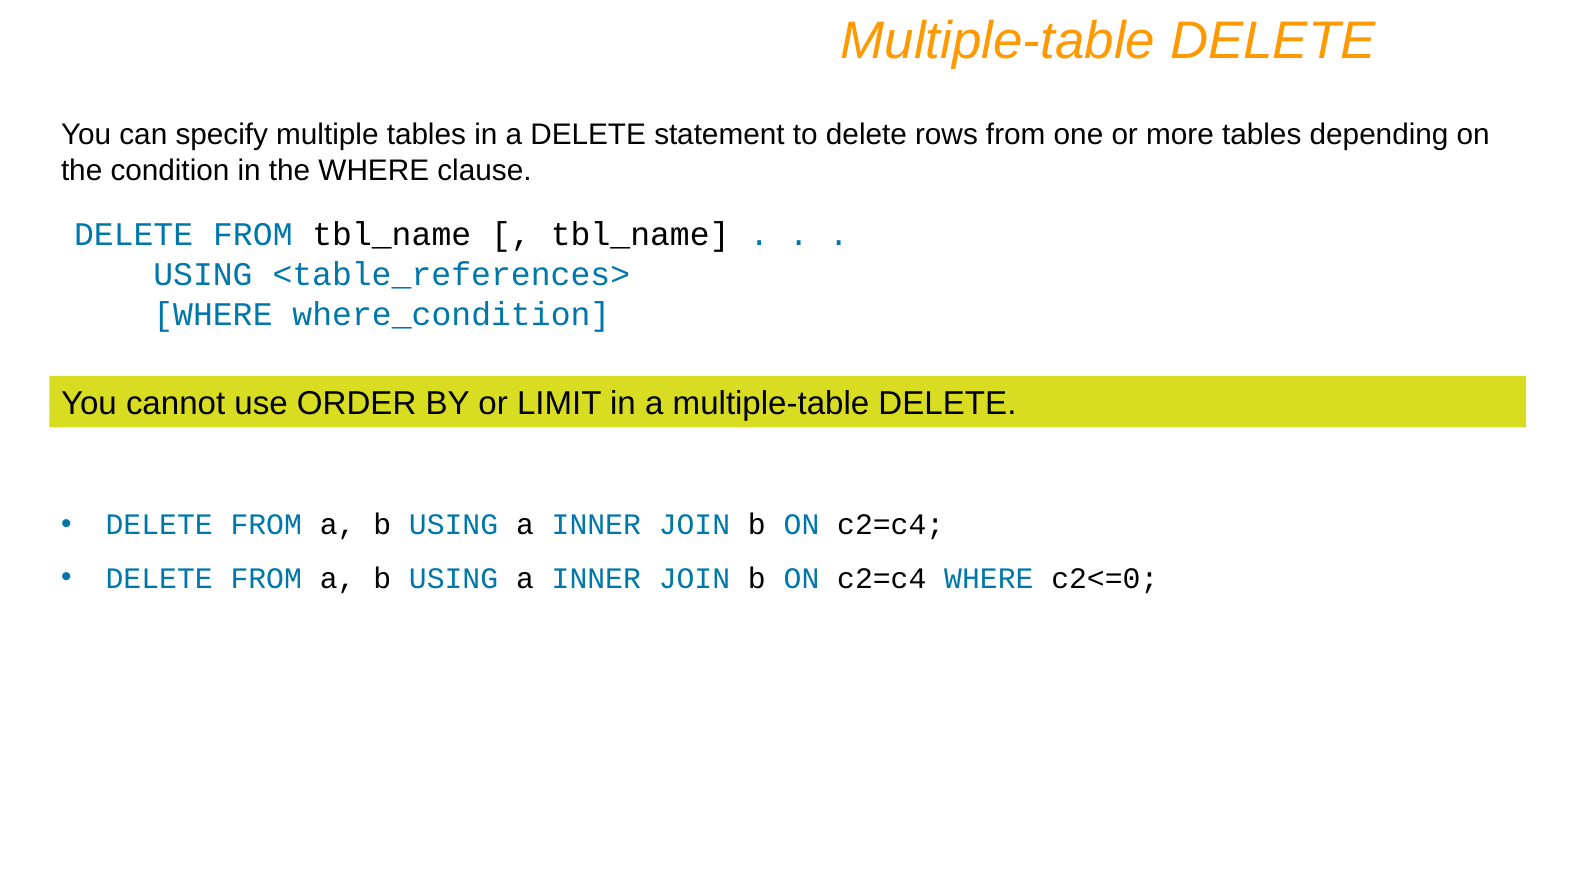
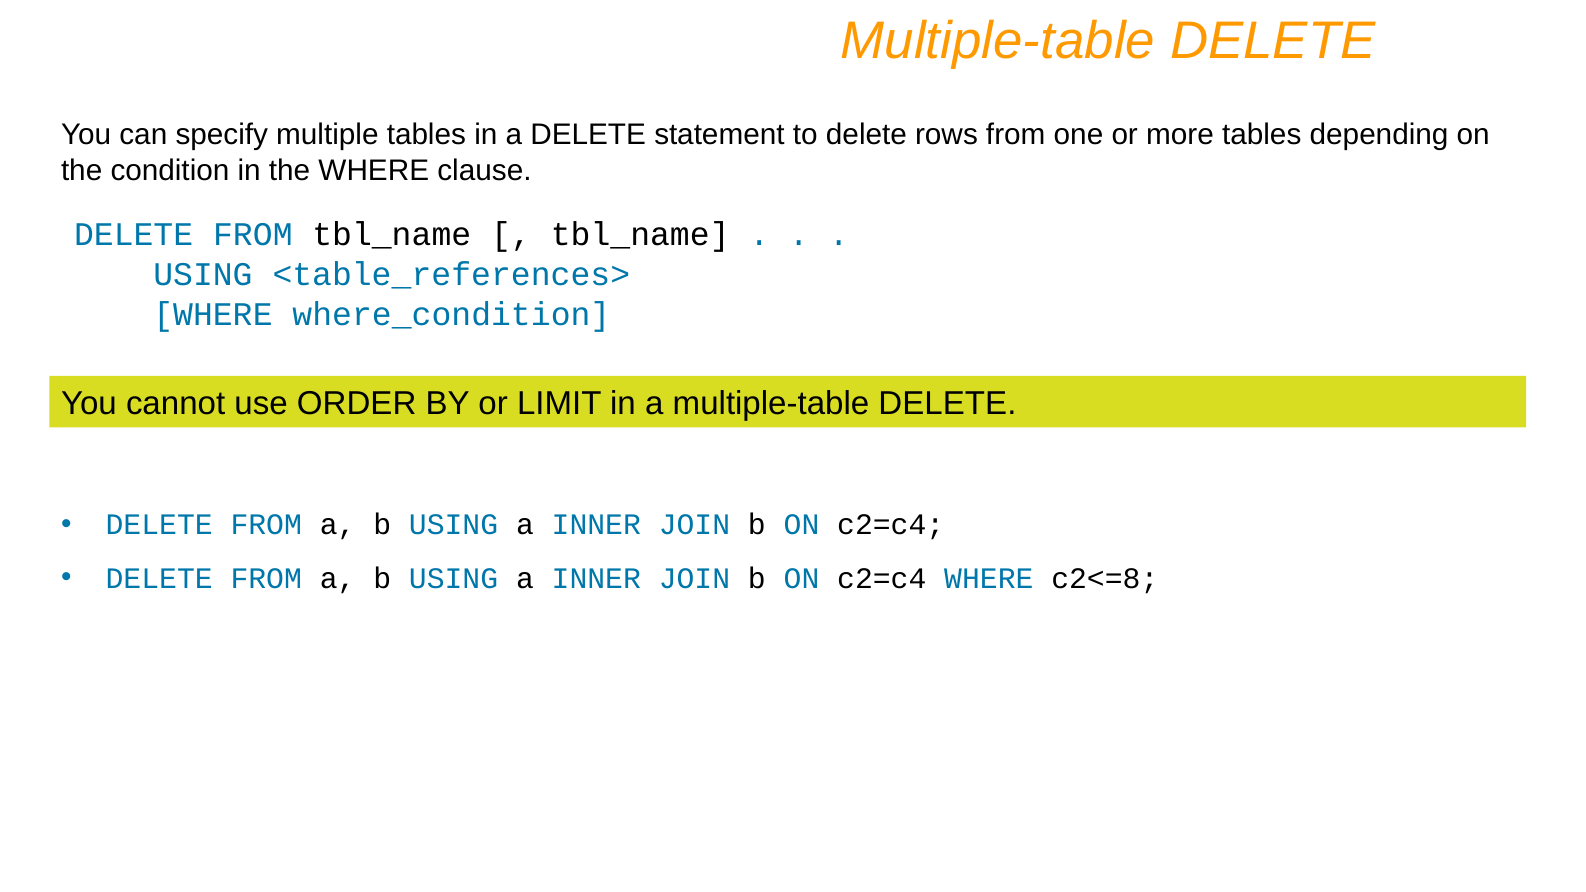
c2<=0: c2<=0 -> c2<=8
